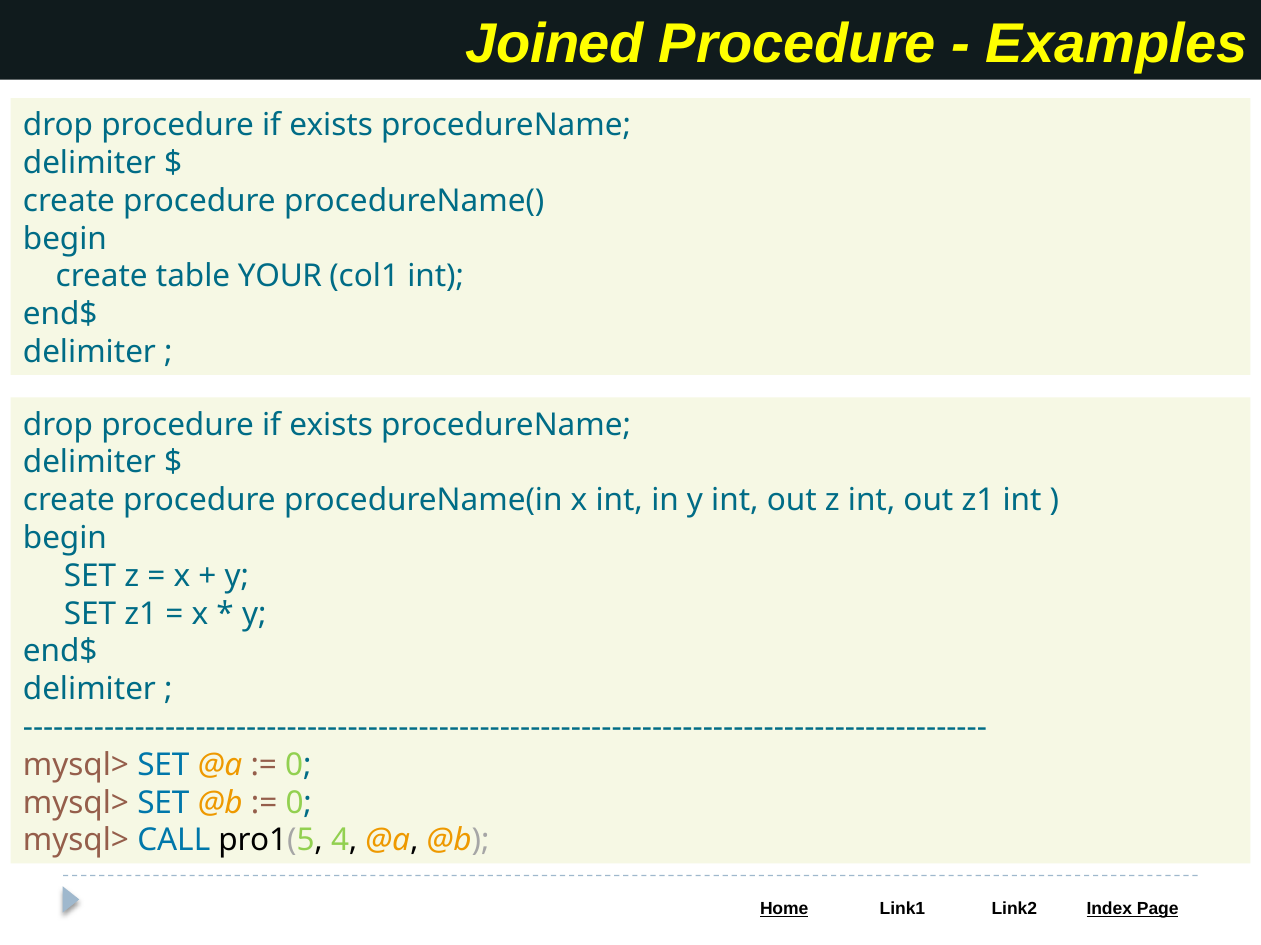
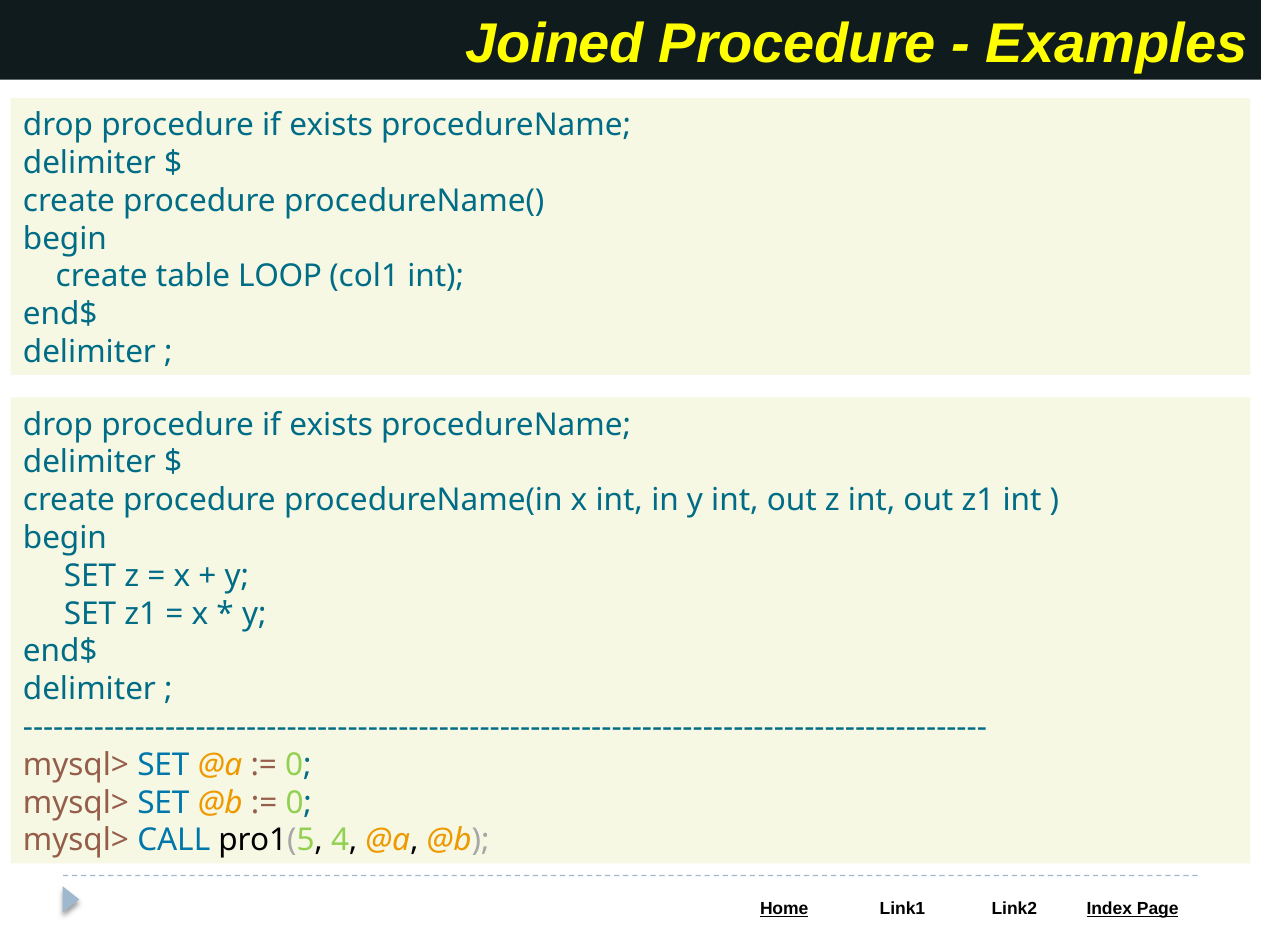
YOUR: YOUR -> LOOP
